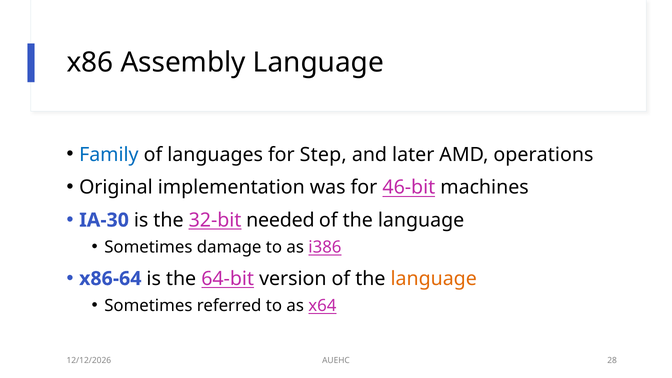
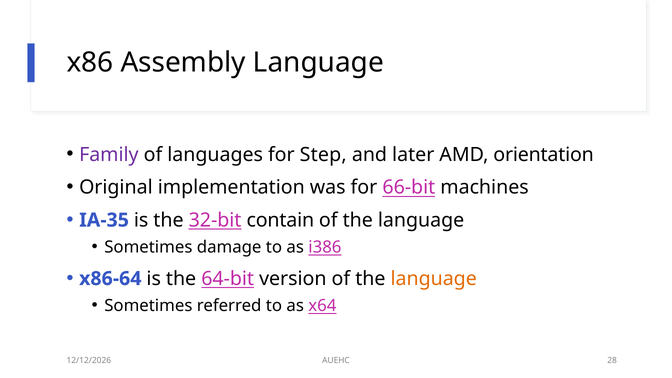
Family colour: blue -> purple
operations: operations -> orientation
46-bit: 46-bit -> 66-bit
IA-30: IA-30 -> IA-35
needed: needed -> contain
